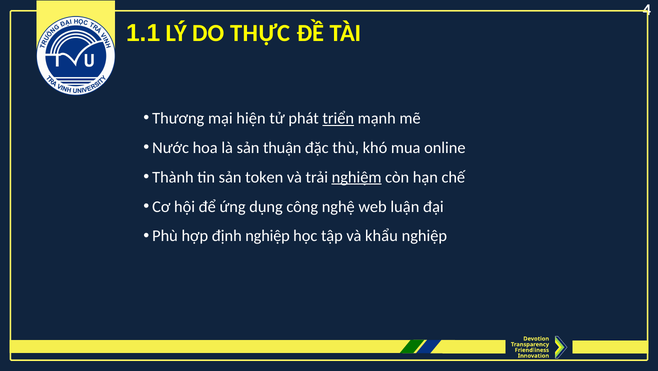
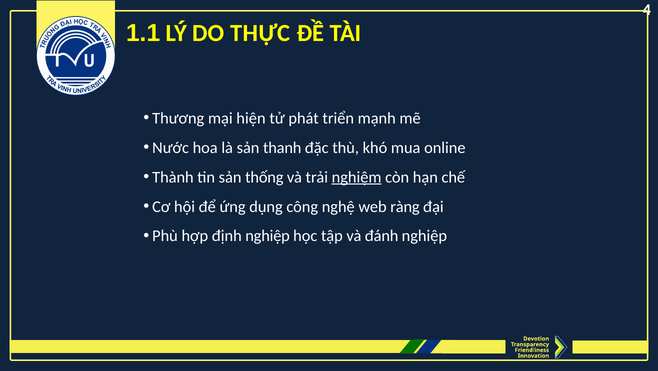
triển underline: present -> none
thuận: thuận -> thanh
token: token -> thống
luận: luận -> ràng
khẩu: khẩu -> đánh
